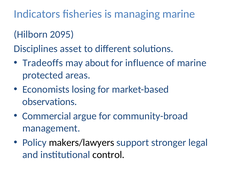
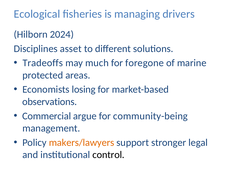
Indicators: Indicators -> Ecological
managing marine: marine -> drivers
2095: 2095 -> 2024
about: about -> much
influence: influence -> foregone
community-broad: community-broad -> community-being
makers/lawyers colour: black -> orange
